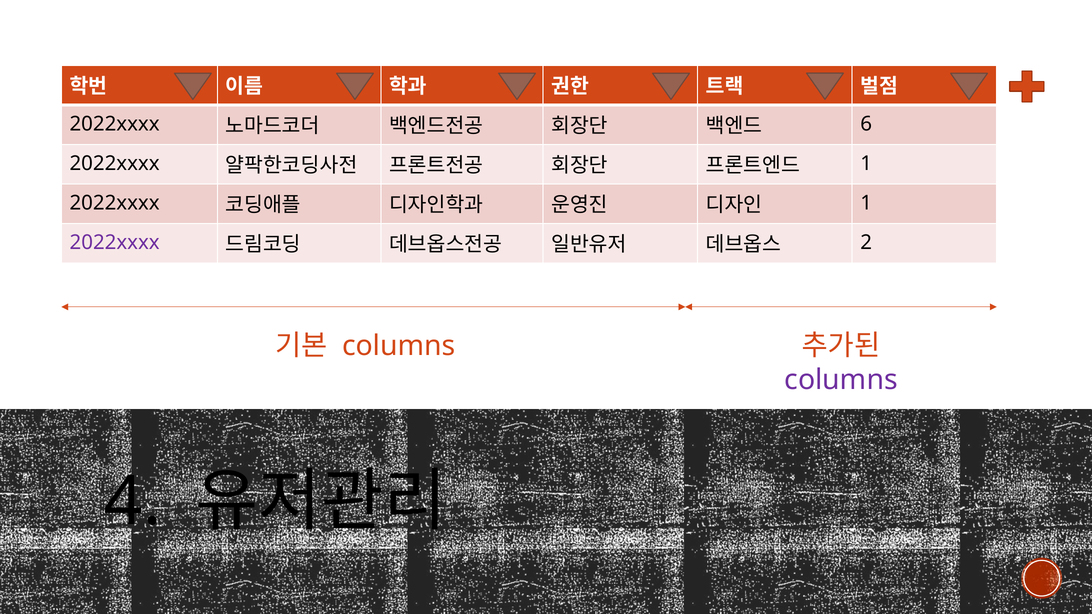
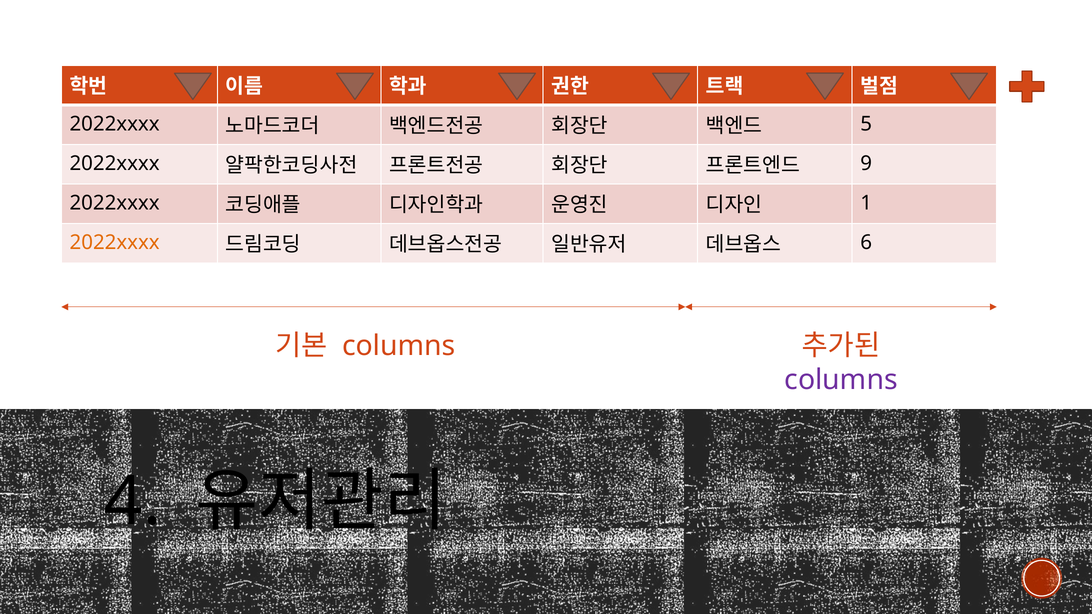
6: 6 -> 5
1 at (866, 164): 1 -> 9
2022xxxx at (115, 243) colour: purple -> orange
2: 2 -> 6
